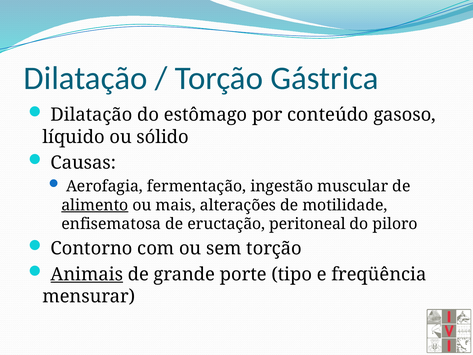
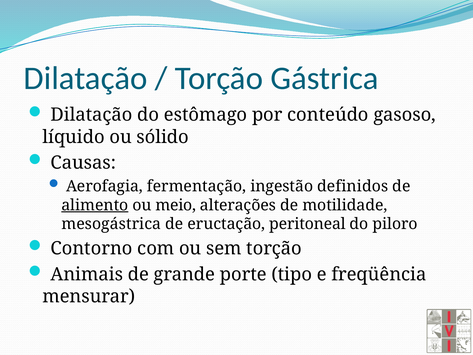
muscular: muscular -> definidos
mais: mais -> meio
enfisematosa: enfisematosa -> mesogástrica
Animais underline: present -> none
